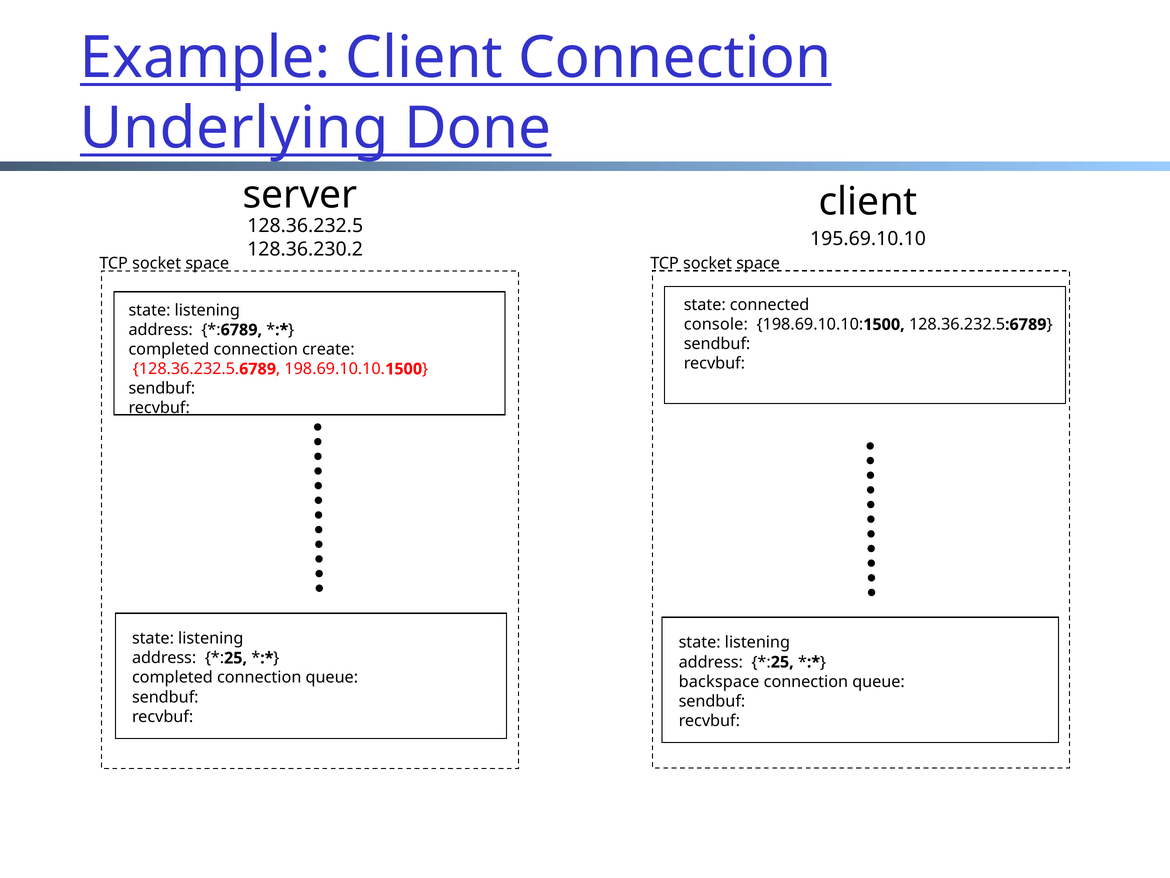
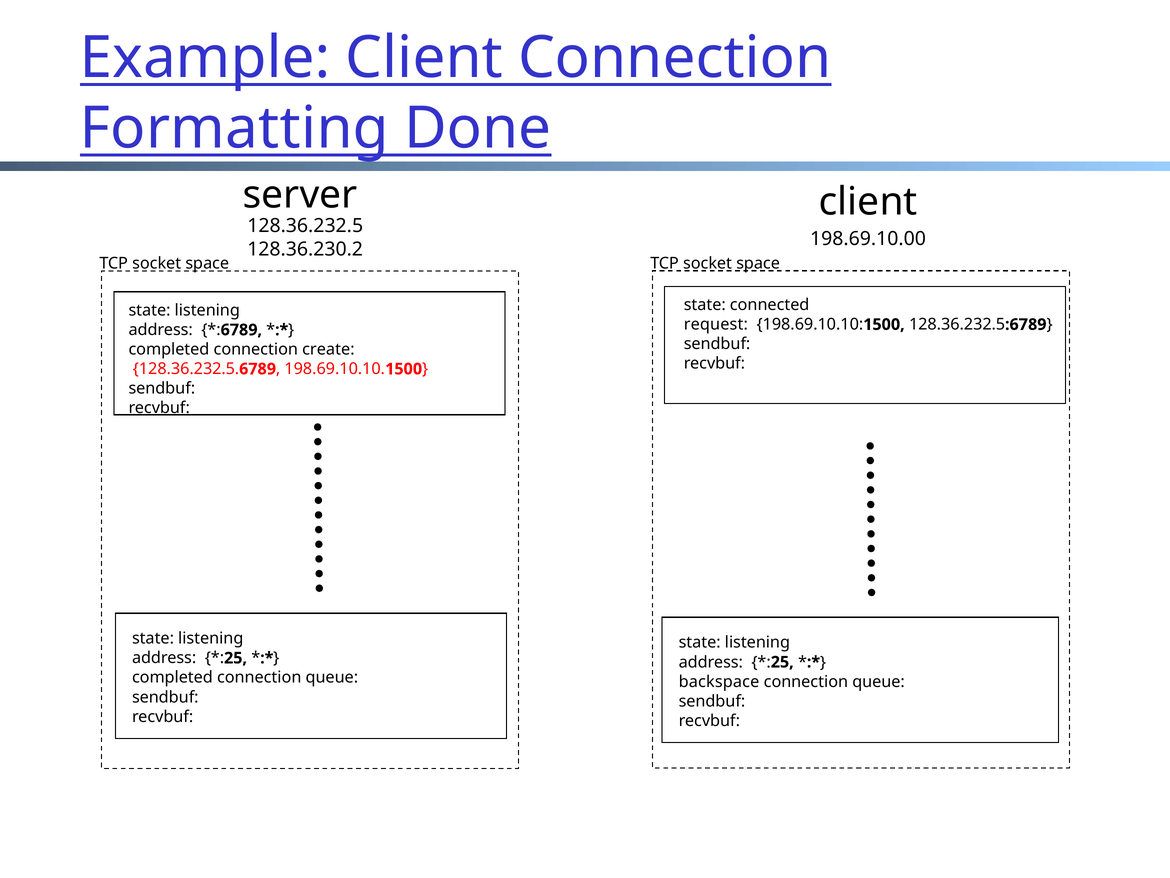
Underlying: Underlying -> Formatting
195.69.10.10: 195.69.10.10 -> 198.69.10.00
console: console -> request
